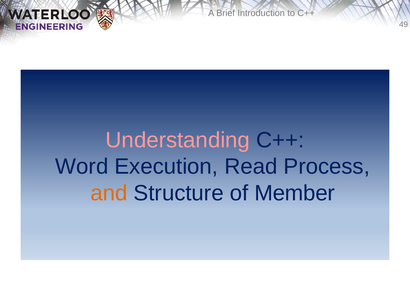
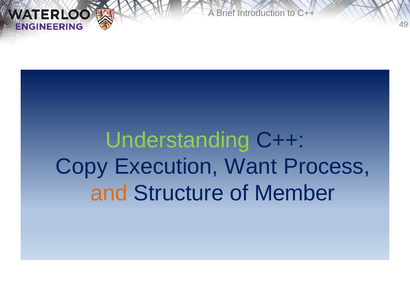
Understanding colour: pink -> light green
Word: Word -> Copy
Read: Read -> Want
